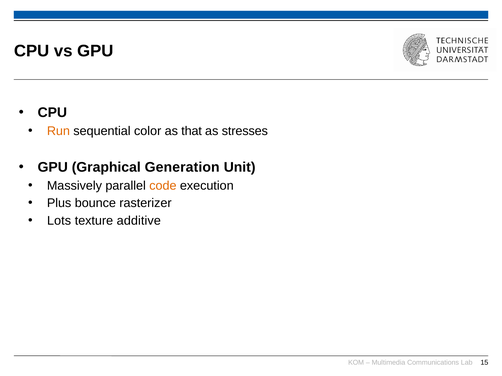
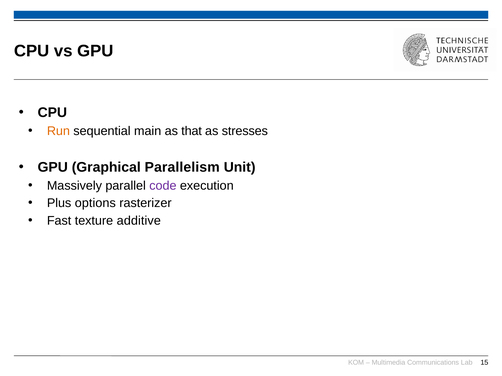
color: color -> main
Generation: Generation -> Parallelism
code colour: orange -> purple
bounce: bounce -> options
Lots: Lots -> Fast
